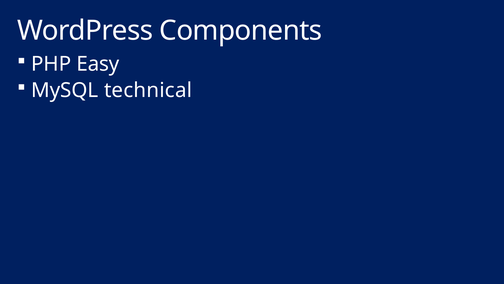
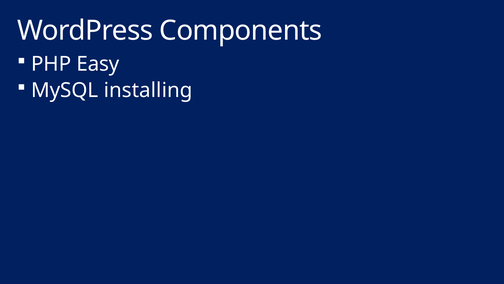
technical: technical -> installing
